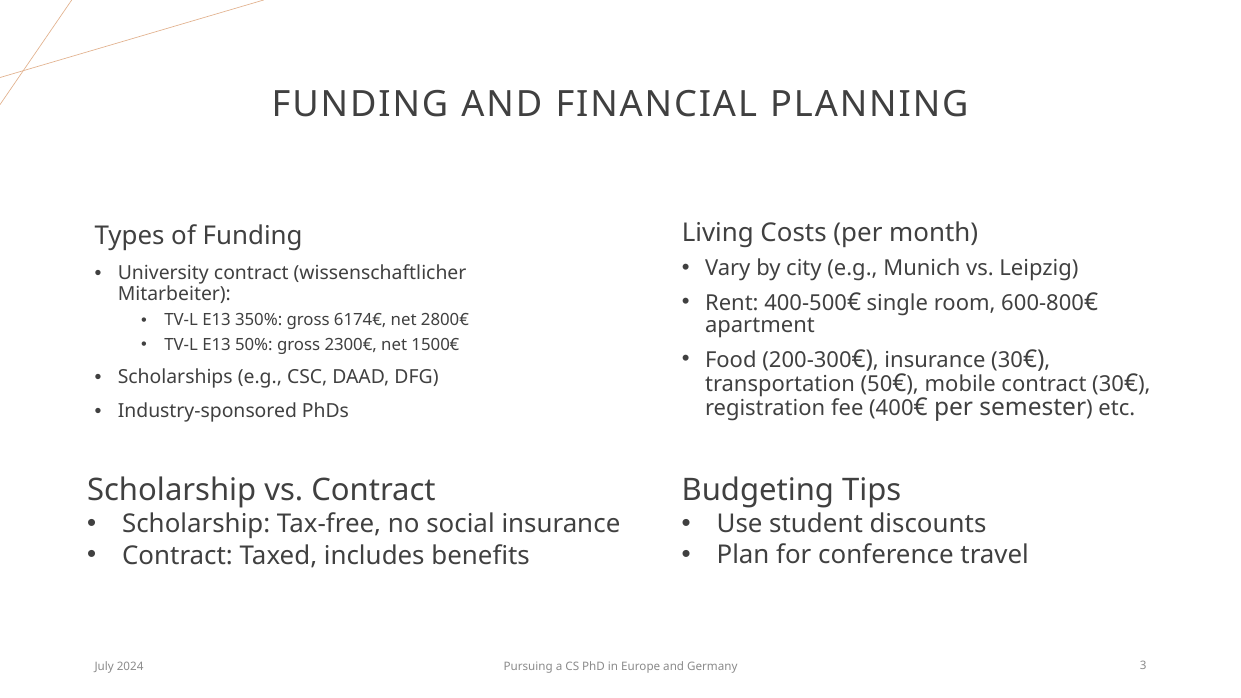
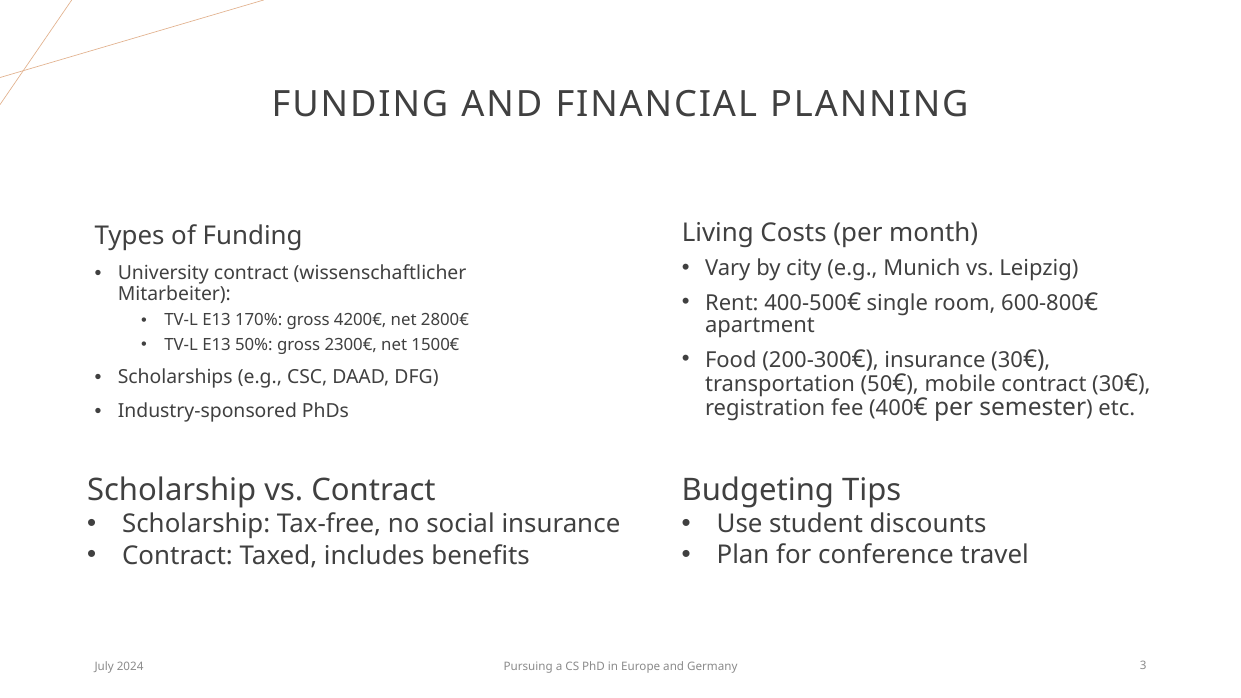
350%: 350% -> 170%
6174€: 6174€ -> 4200€
